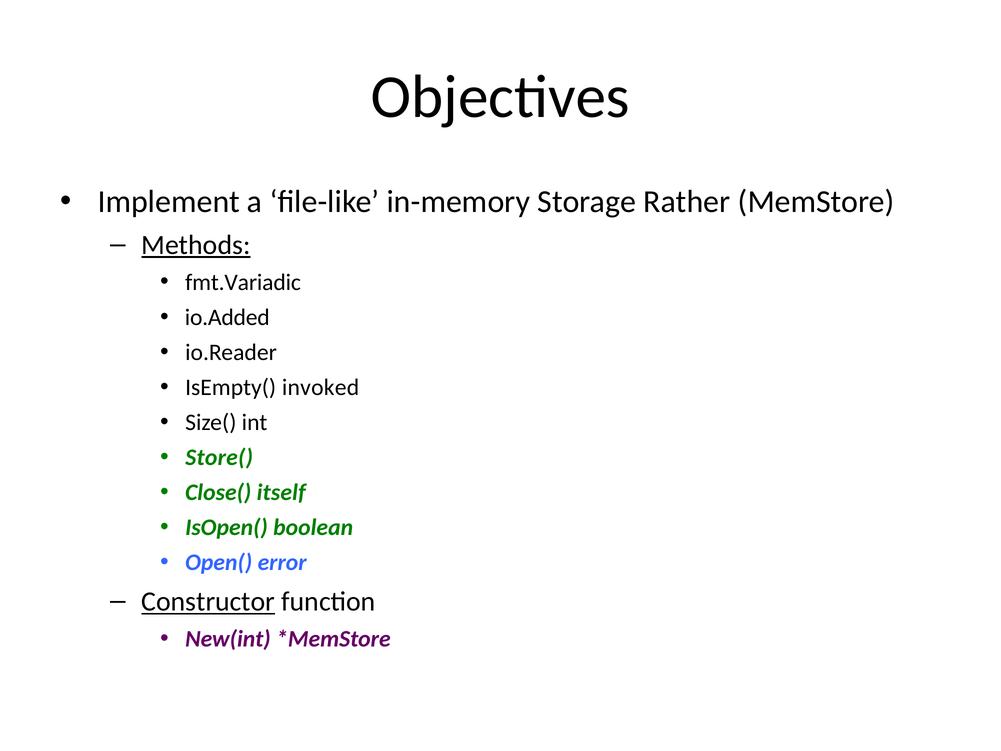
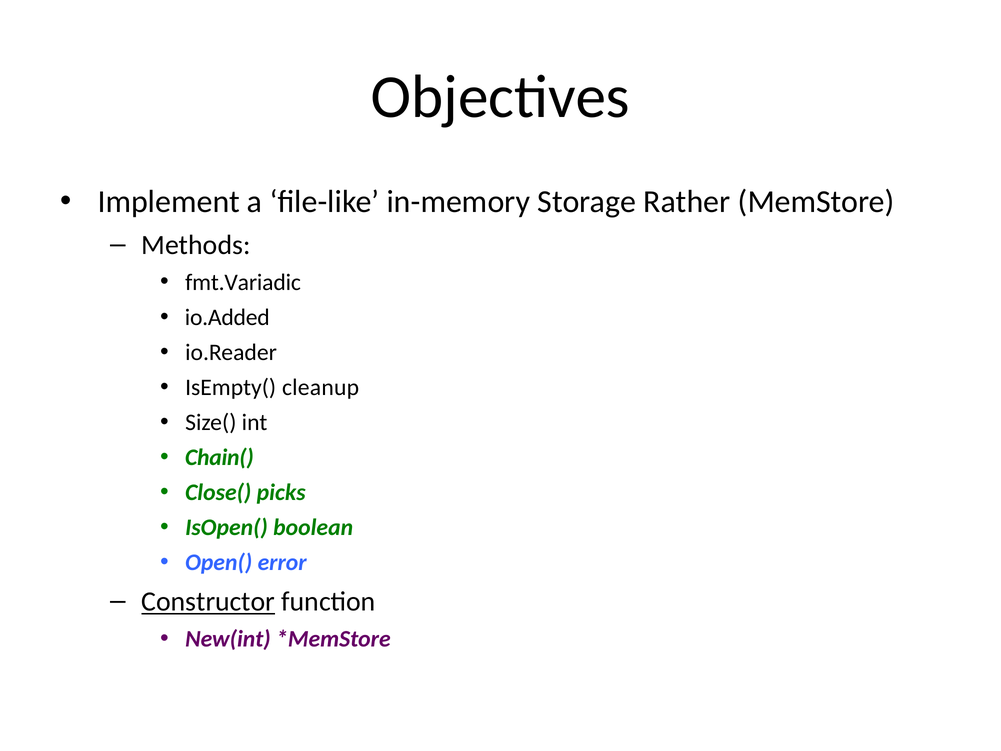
Methods underline: present -> none
invoked: invoked -> cleanup
Store(: Store( -> Chain(
itself: itself -> picks
